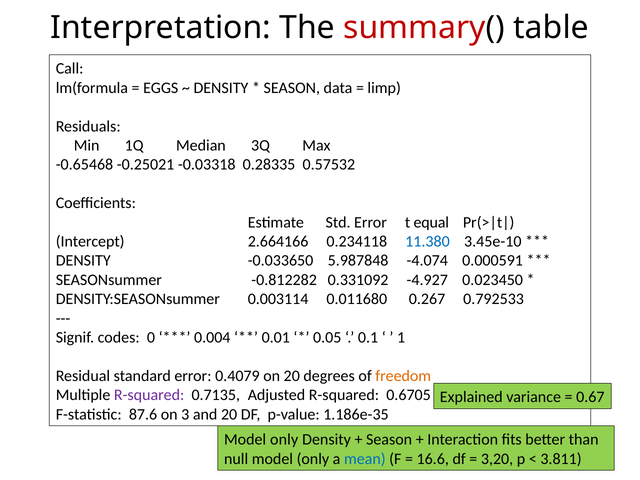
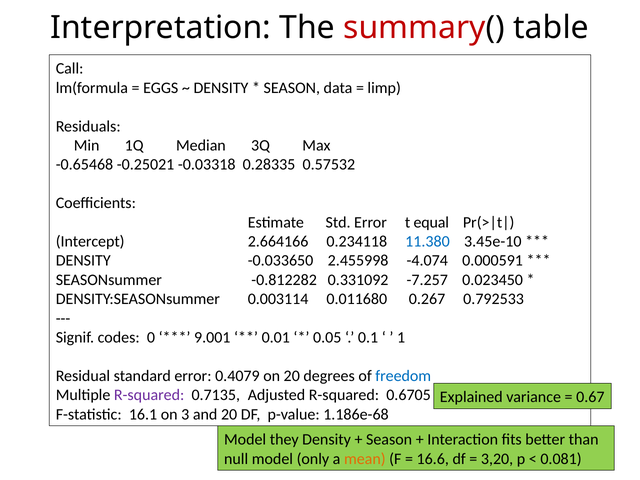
5.987848: 5.987848 -> 2.455998
-4.927: -4.927 -> -7.257
0.004: 0.004 -> 9.001
freedom colour: orange -> blue
87.6: 87.6 -> 16.1
1.186e-35: 1.186e-35 -> 1.186e-68
only at (284, 440): only -> they
mean colour: blue -> orange
3.811: 3.811 -> 0.081
